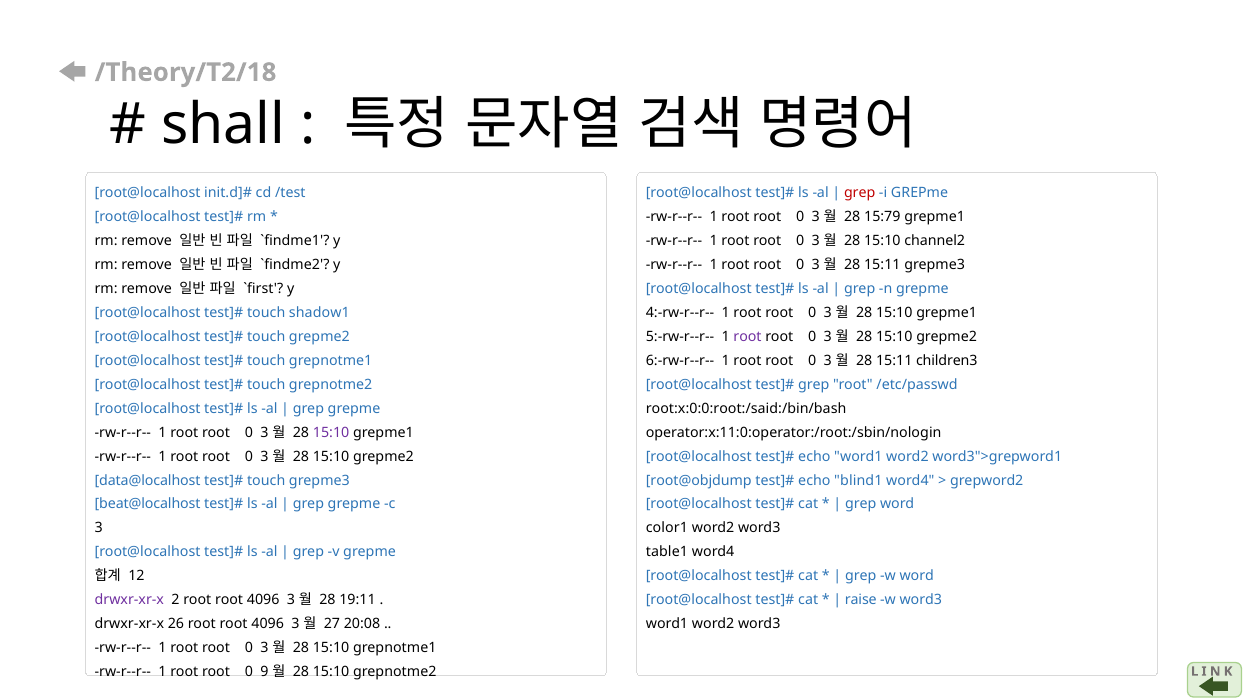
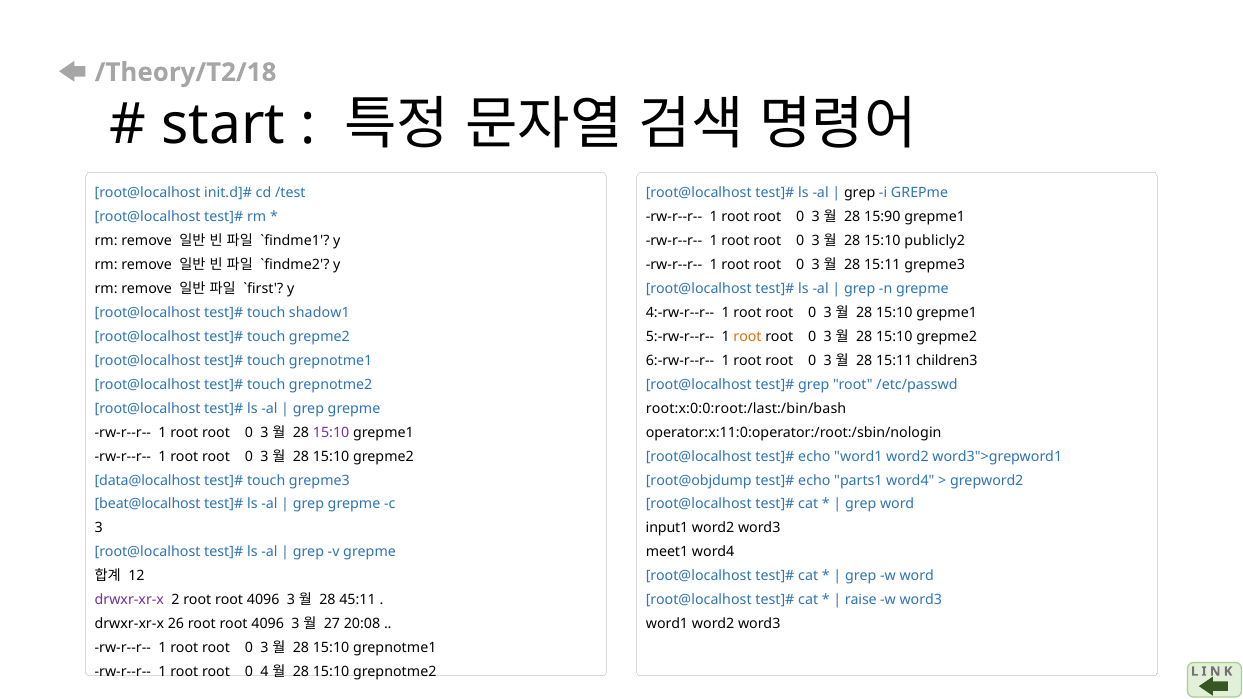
shall: shall -> start
grep at (860, 193) colour: red -> black
15:79: 15:79 -> 15:90
channel2: channel2 -> publicly2
root at (748, 337) colour: purple -> orange
root:x:0:0:root:/said:/bin/bash: root:x:0:0:root:/said:/bin/bash -> root:x:0:0:root:/last:/bin/bash
blind1: blind1 -> parts1
color1: color1 -> input1
table1: table1 -> meet1
19:11: 19:11 -> 45:11
9: 9 -> 4
